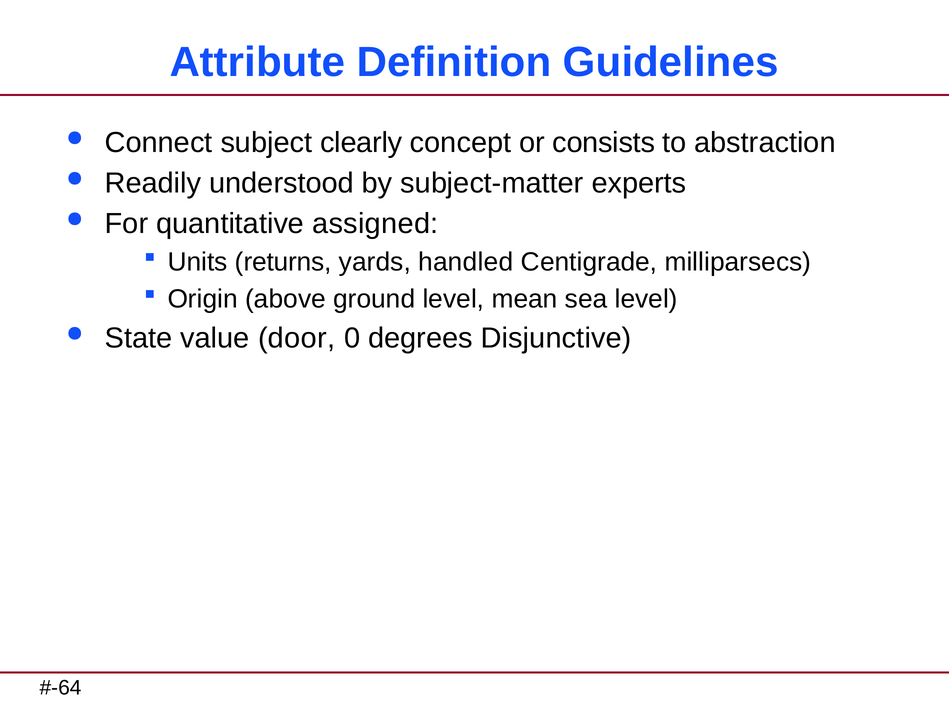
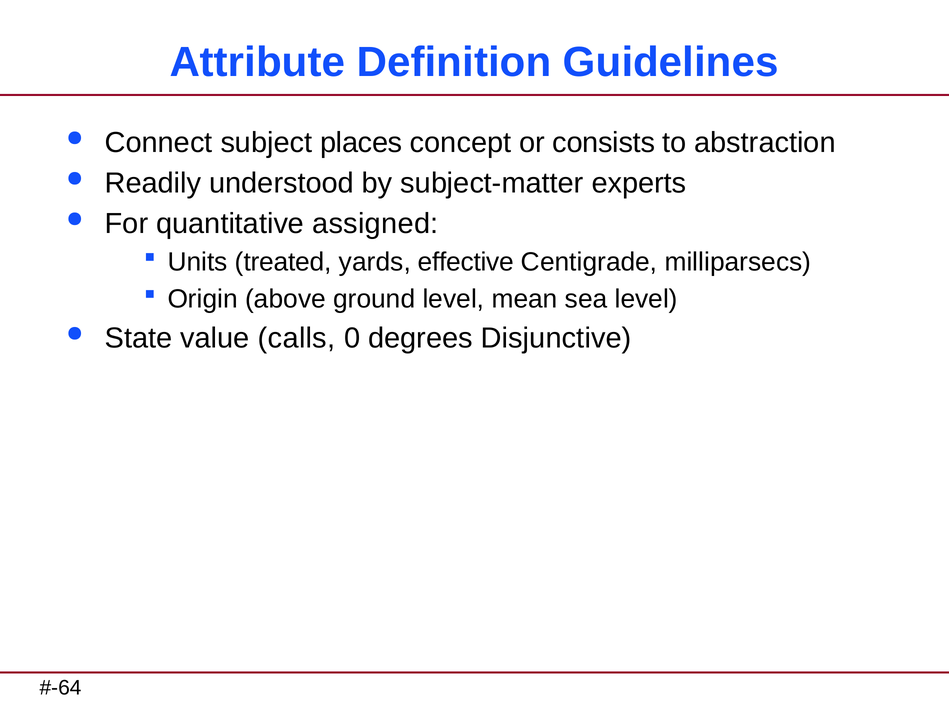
clearly: clearly -> places
returns: returns -> treated
handled: handled -> effective
door: door -> calls
